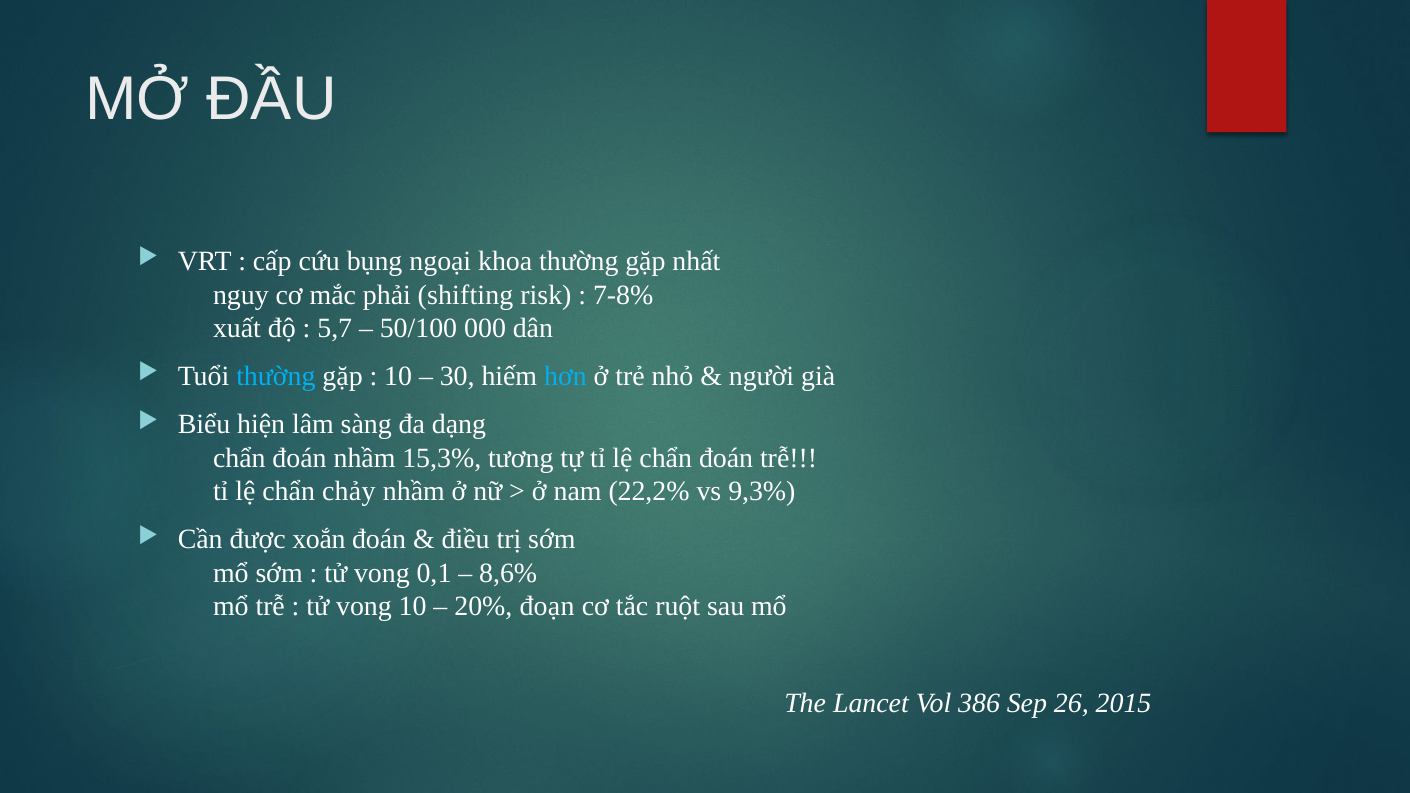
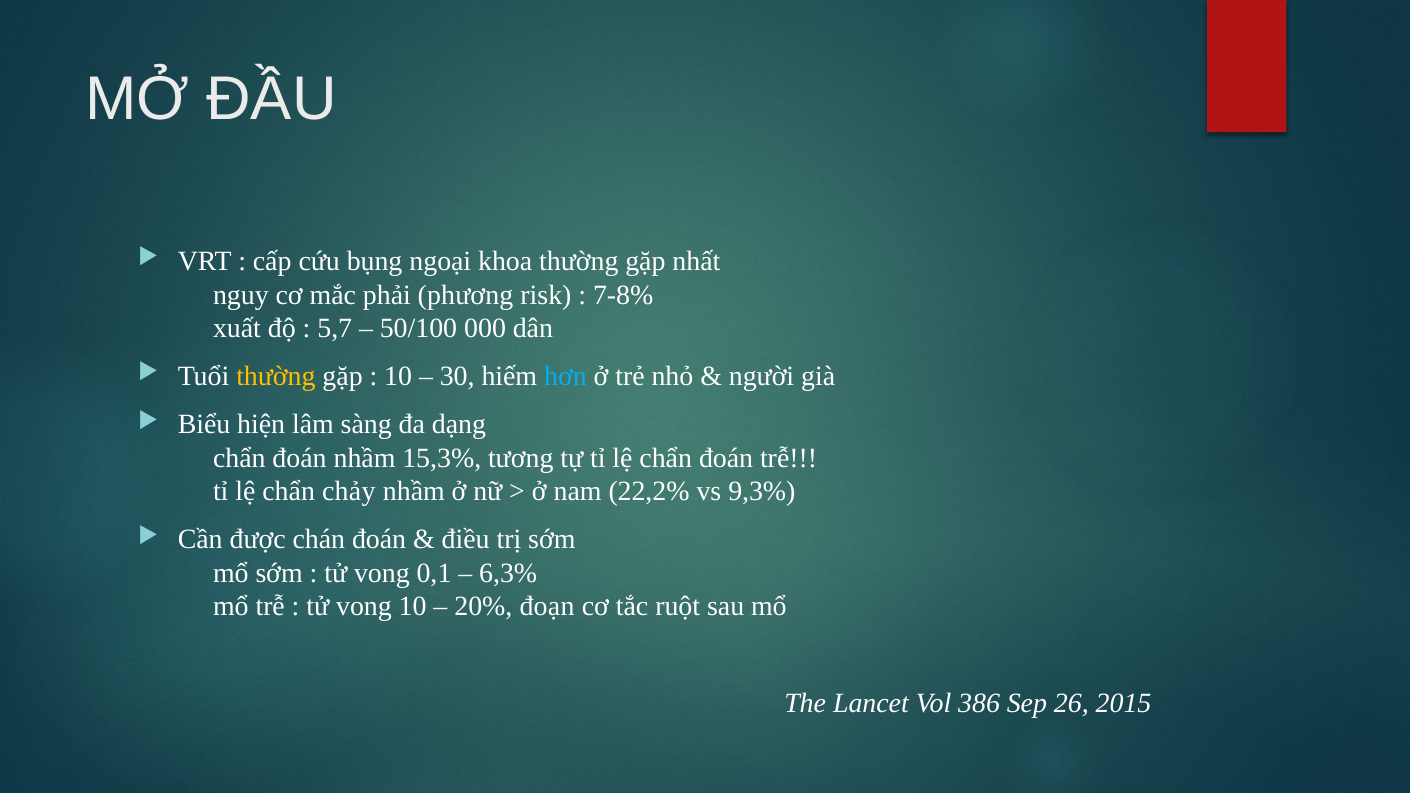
shifting: shifting -> phương
thường at (276, 377) colour: light blue -> yellow
xoắn: xoắn -> chán
8,6%: 8,6% -> 6,3%
